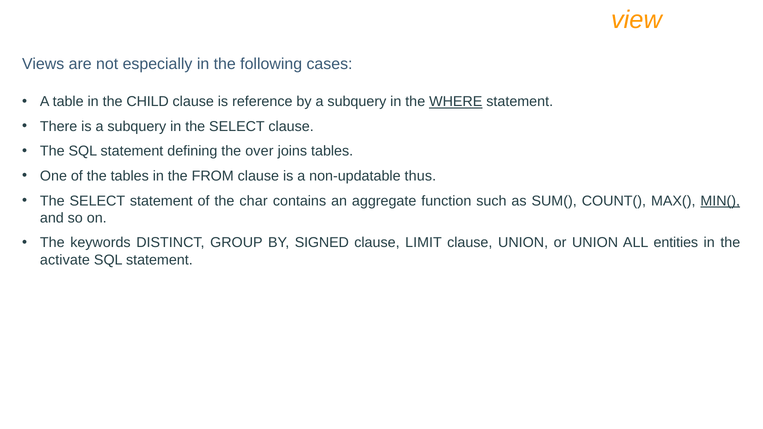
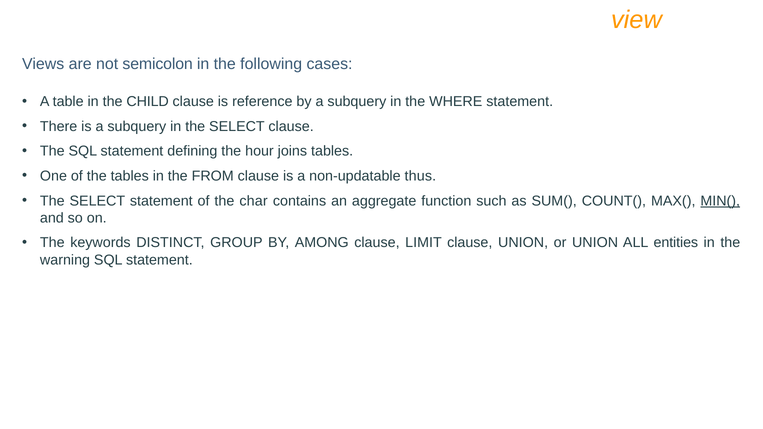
especially: especially -> semicolon
WHERE underline: present -> none
over: over -> hour
SIGNED: SIGNED -> AMONG
activate: activate -> warning
